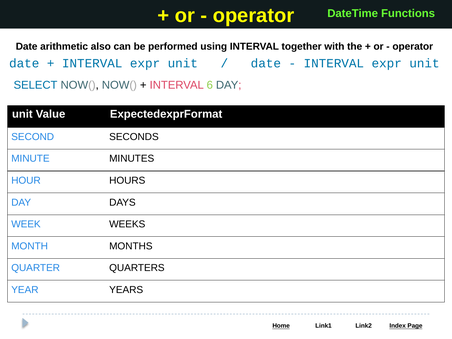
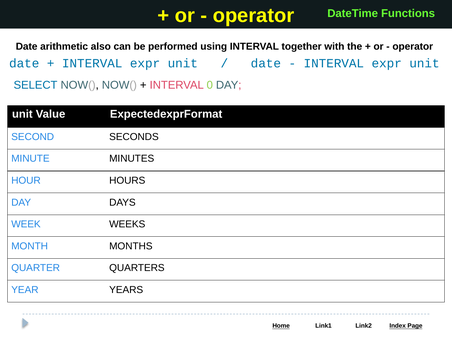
6: 6 -> 0
